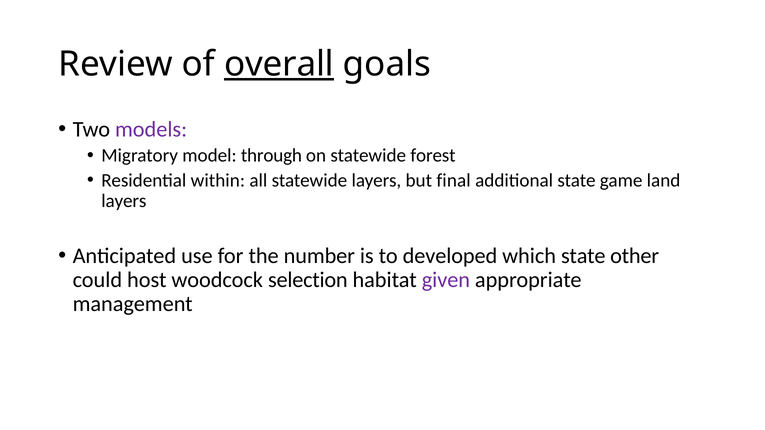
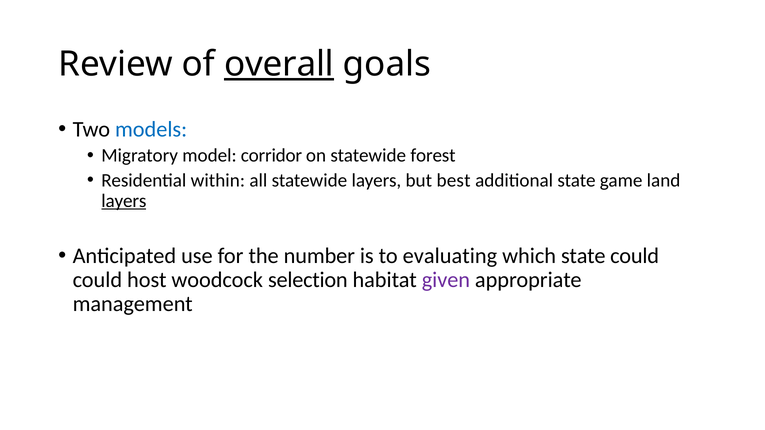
models colour: purple -> blue
through: through -> corridor
final: final -> best
layers at (124, 201) underline: none -> present
developed: developed -> evaluating
state other: other -> could
